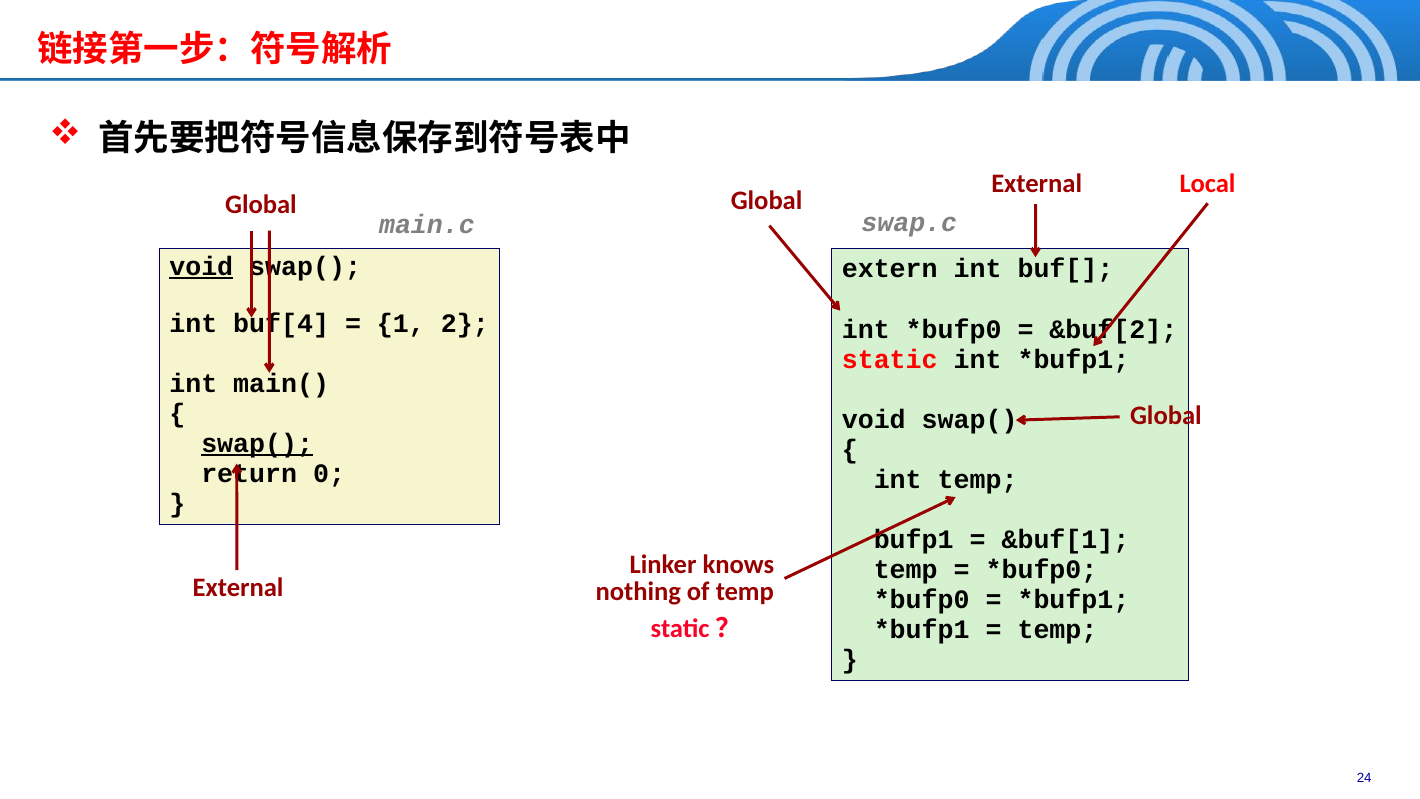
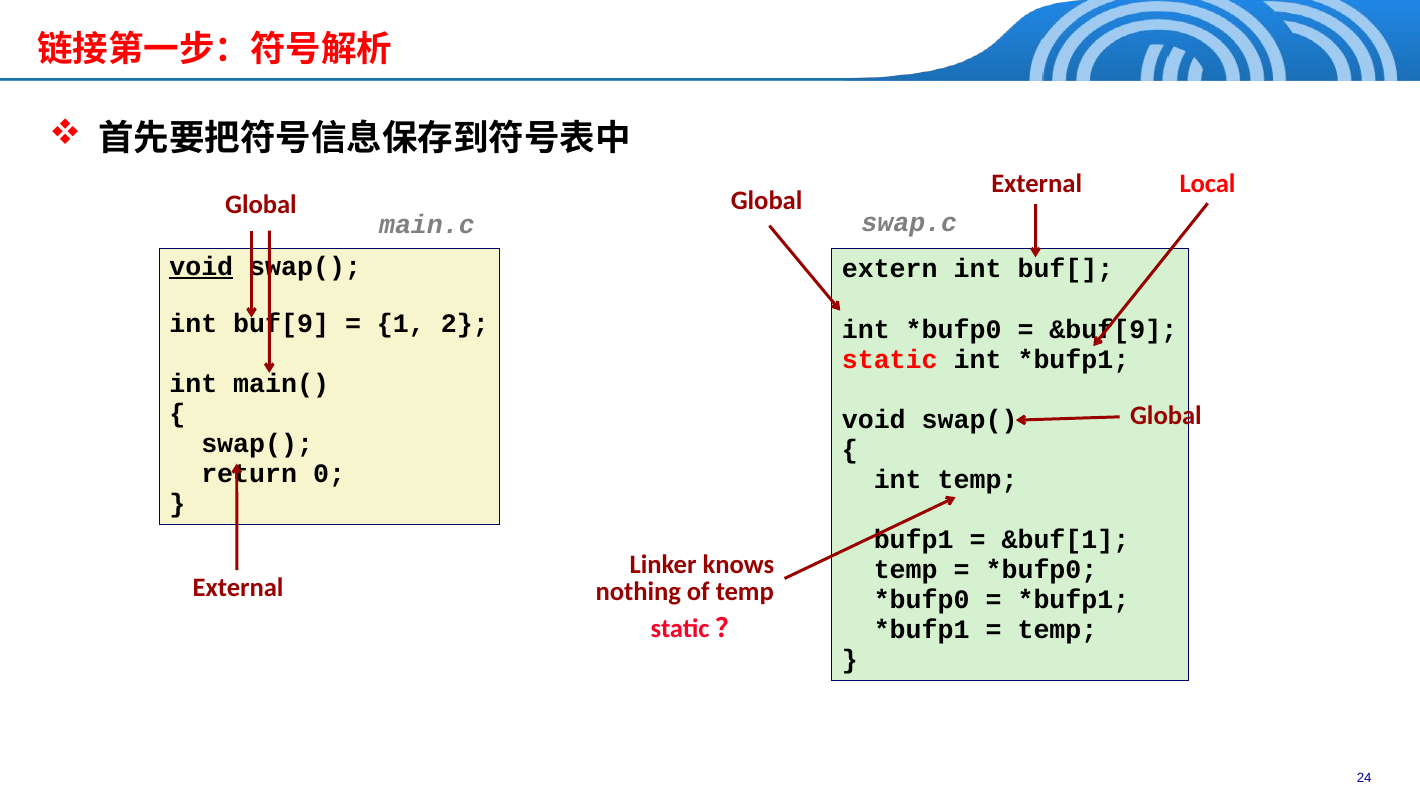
buf[4: buf[4 -> buf[9
&buf[2: &buf[2 -> &buf[9
swap( at (257, 443) underline: present -> none
